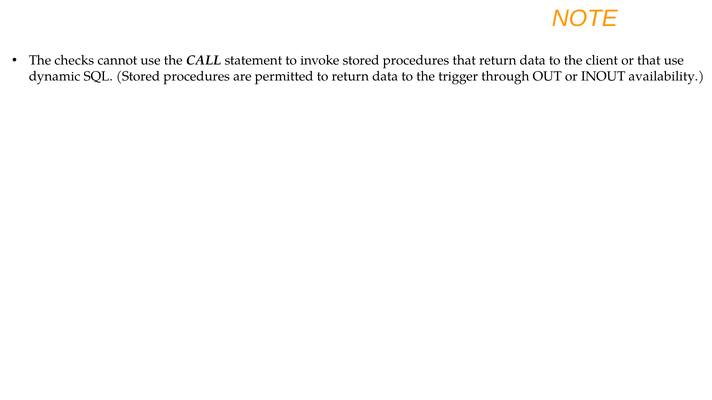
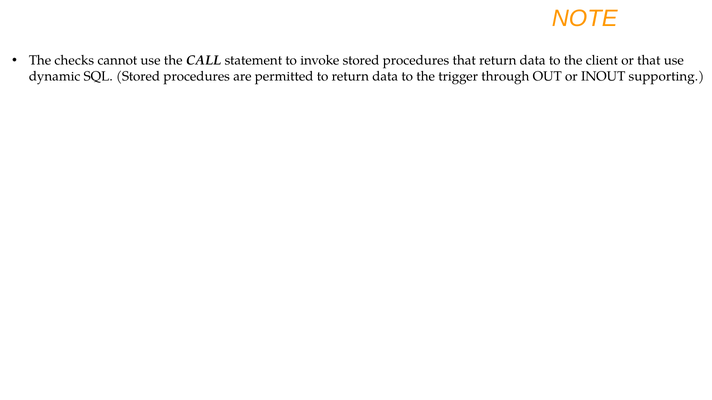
availability: availability -> supporting
